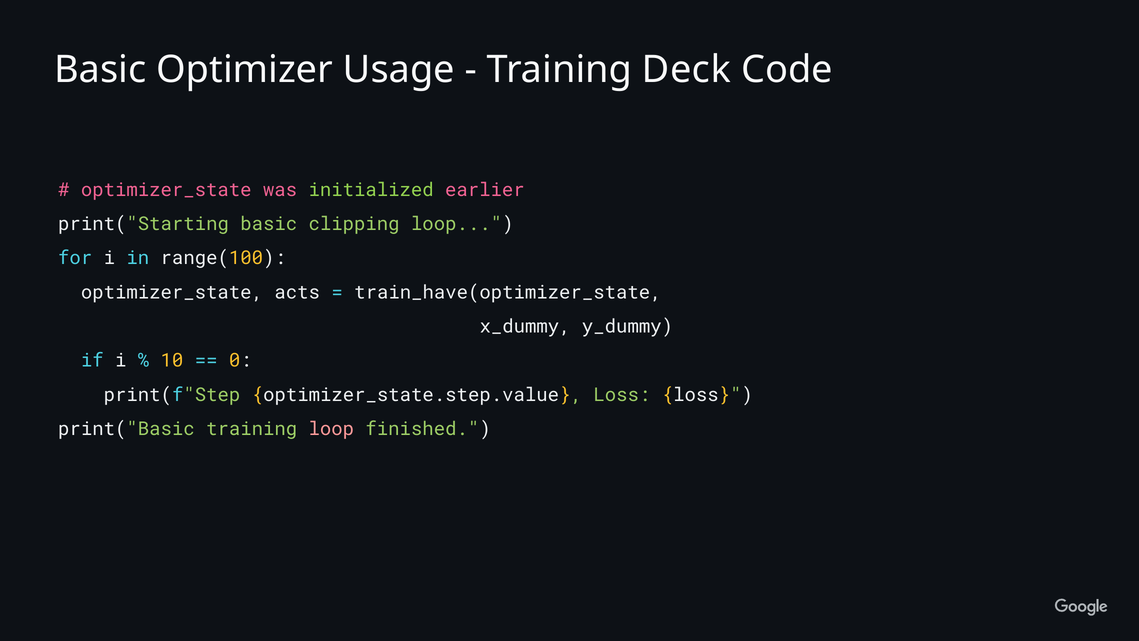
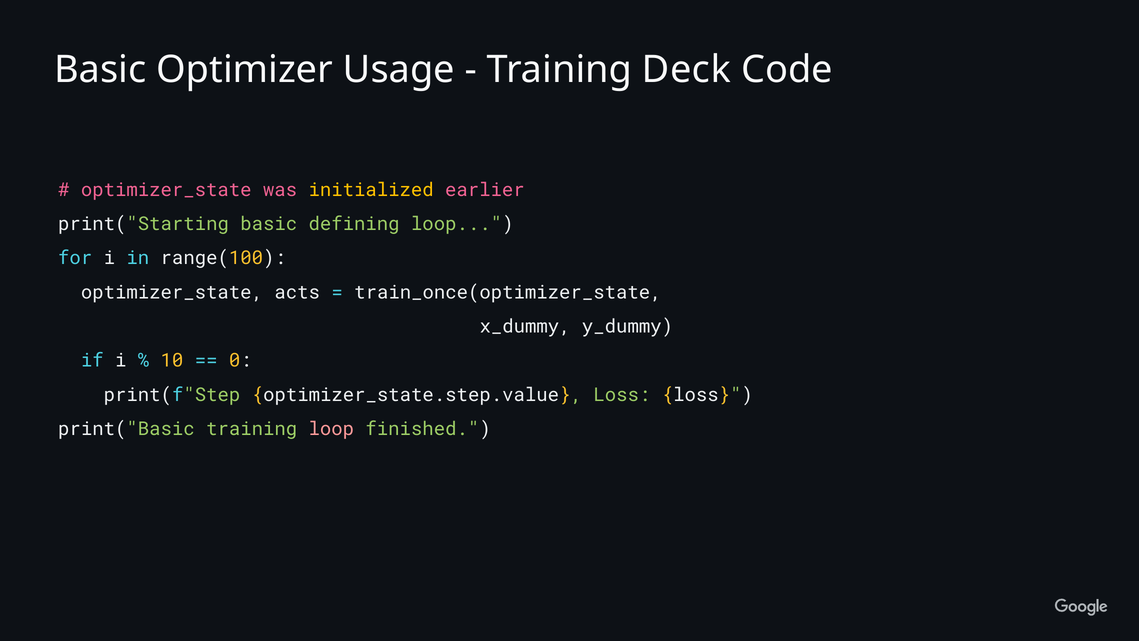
initialized colour: light green -> yellow
clipping: clipping -> defining
train_have(optimizer_state: train_have(optimizer_state -> train_once(optimizer_state
